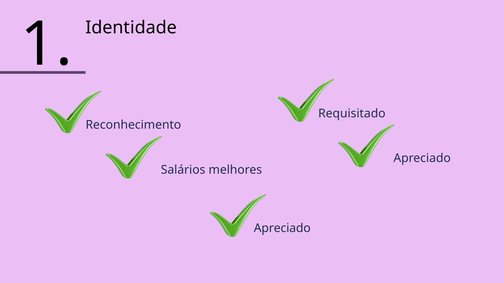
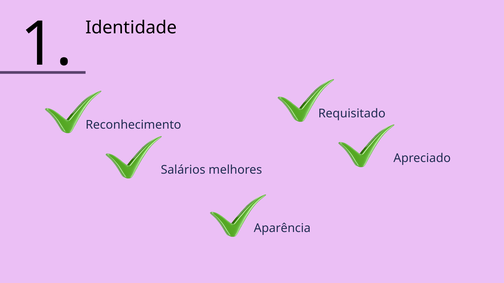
Apreciado at (282, 228): Apreciado -> Aparência
